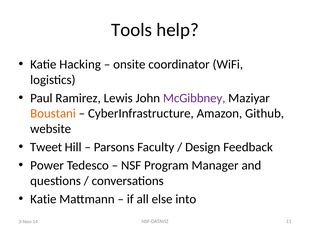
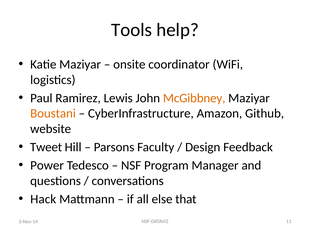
Katie Hacking: Hacking -> Maziyar
McGibbney colour: purple -> orange
Katie at (43, 199): Katie -> Hack
into: into -> that
